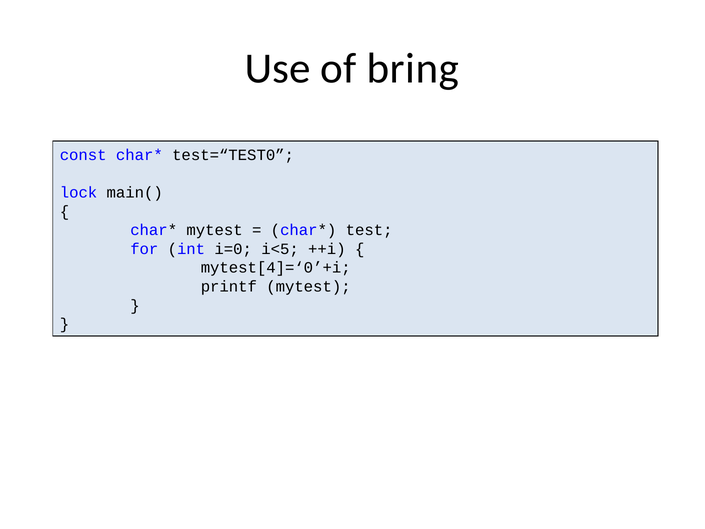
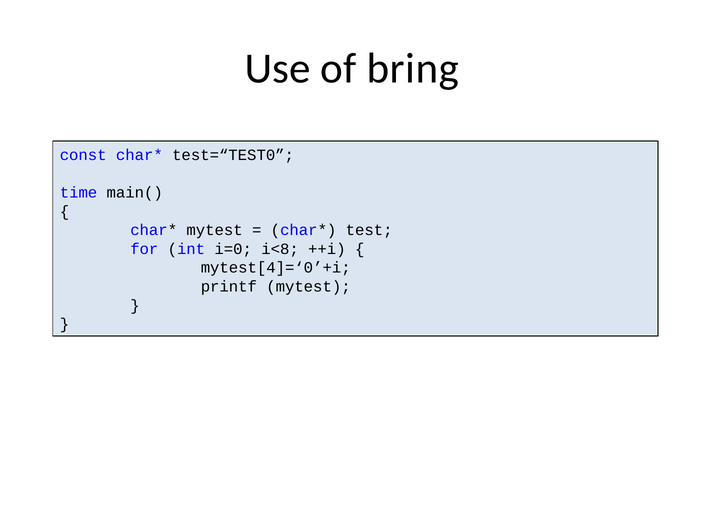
lock: lock -> time
i<5: i<5 -> i<8
